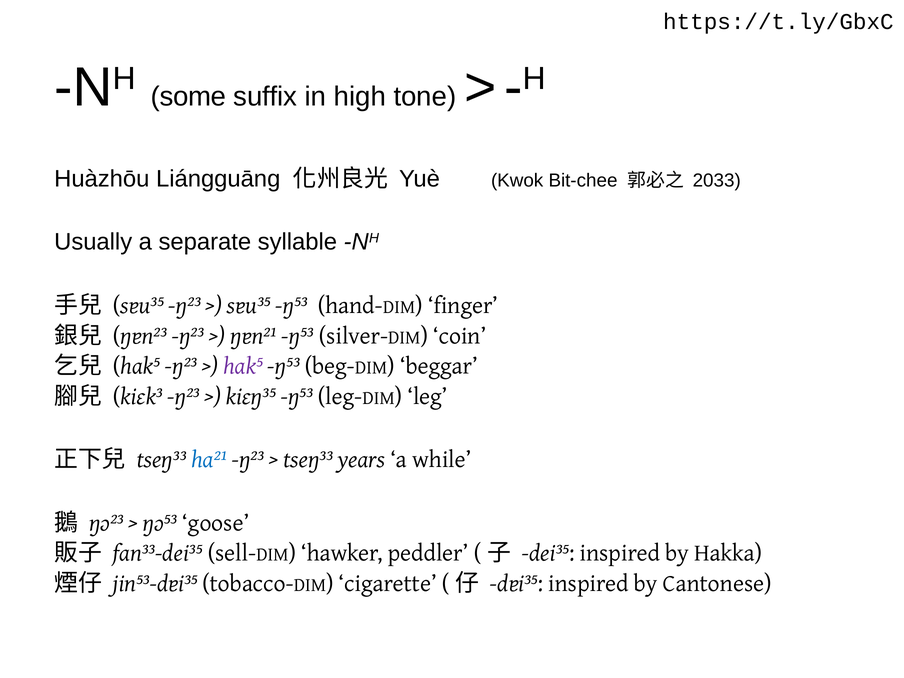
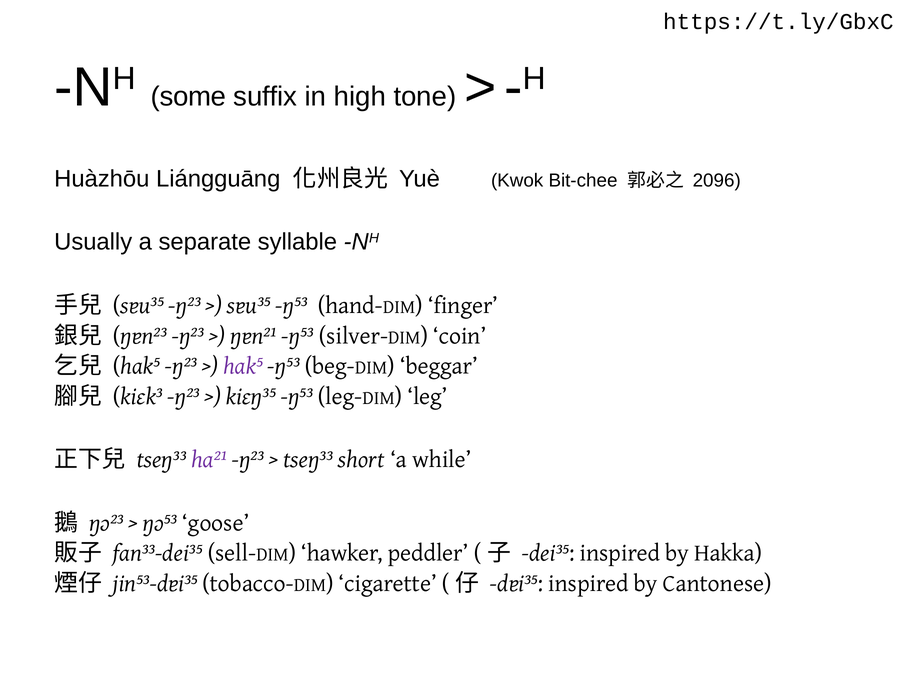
2033: 2033 -> 2096
ha²¹ colour: blue -> purple
years: years -> short
